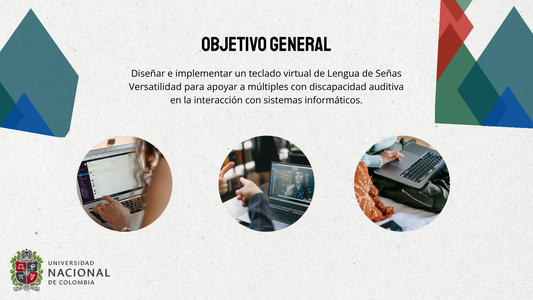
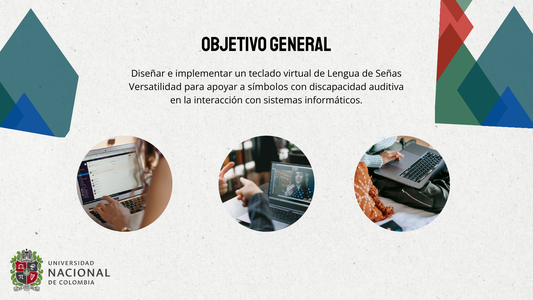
múltiples: múltiples -> símbolos
